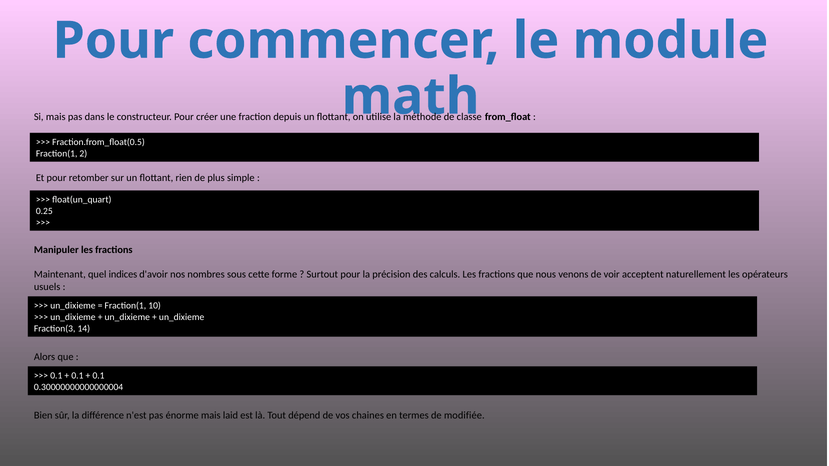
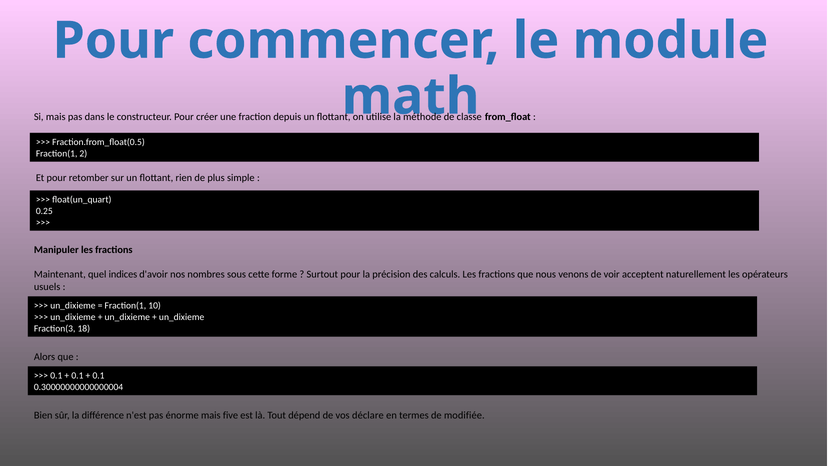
14: 14 -> 18
laid: laid -> five
chaines: chaines -> déclare
